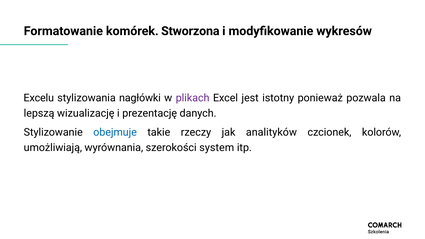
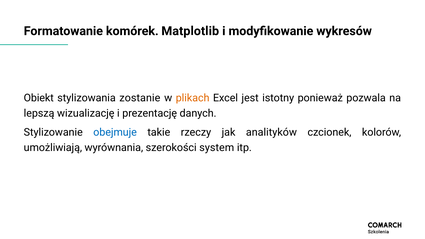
Stworzona: Stworzona -> Matplotlib
Excelu: Excelu -> Obiekt
nagłówki: nagłówki -> zostanie
plikach colour: purple -> orange
